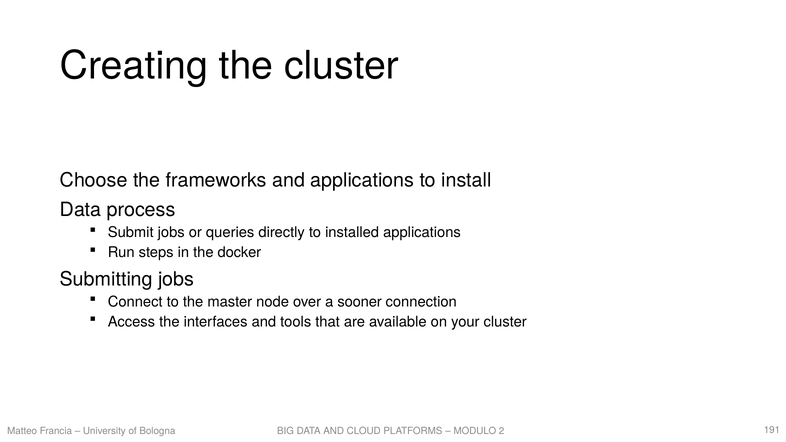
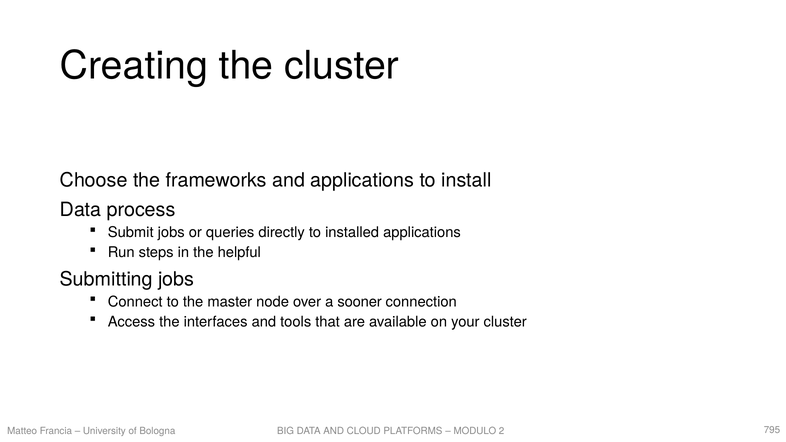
docker: docker -> helpful
191: 191 -> 795
